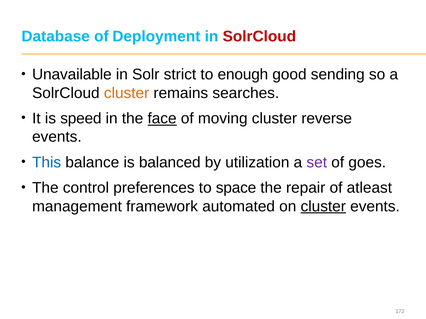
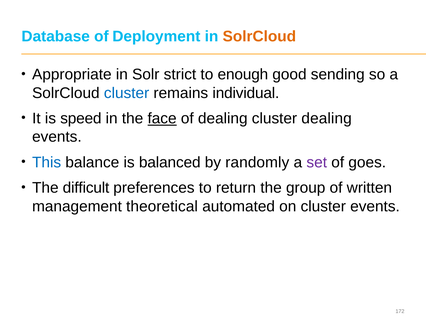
SolrCloud at (259, 36) colour: red -> orange
Unavailable: Unavailable -> Appropriate
cluster at (127, 93) colour: orange -> blue
searches: searches -> individual
of moving: moving -> dealing
cluster reverse: reverse -> dealing
utilization: utilization -> randomly
control: control -> difficult
space: space -> return
repair: repair -> group
atleast: atleast -> written
framework: framework -> theoretical
cluster at (323, 207) underline: present -> none
